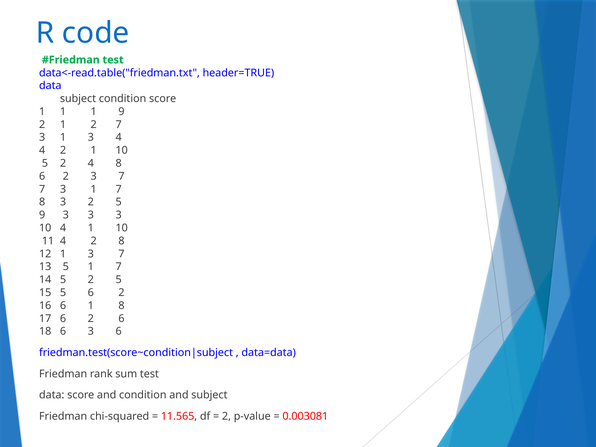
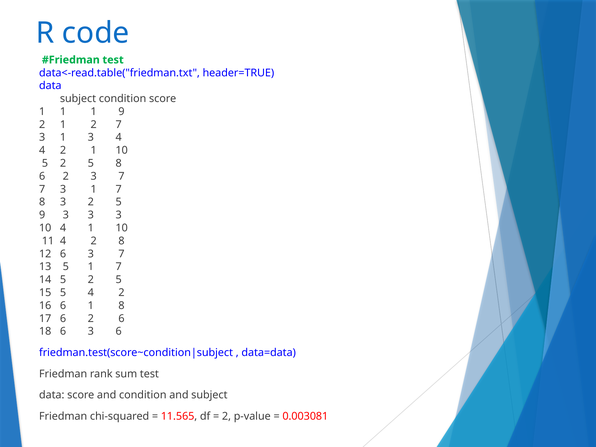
4 at (91, 163): 4 -> 5
12 1: 1 -> 6
5 6: 6 -> 4
